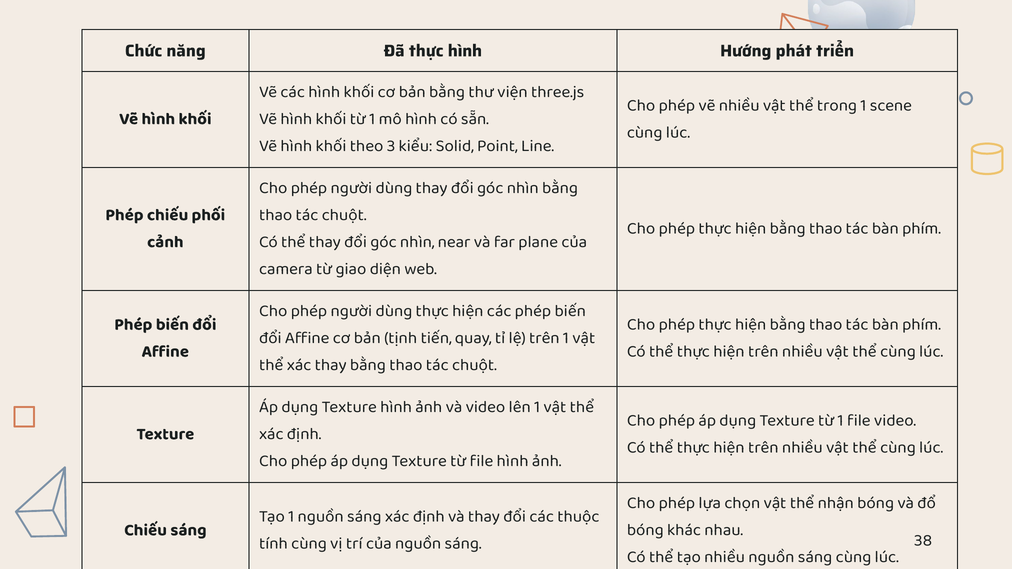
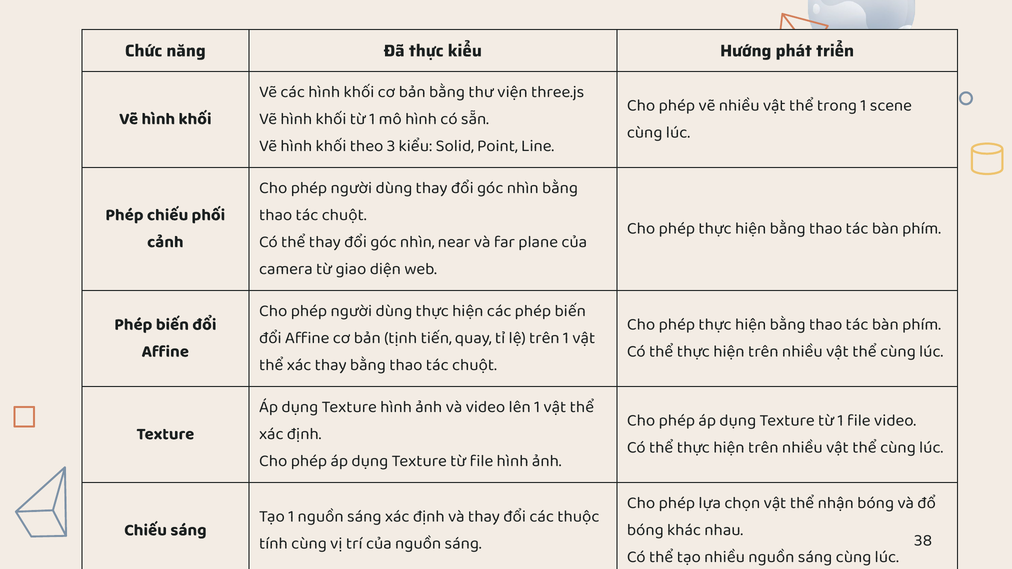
thực hình: hình -> kiểu
